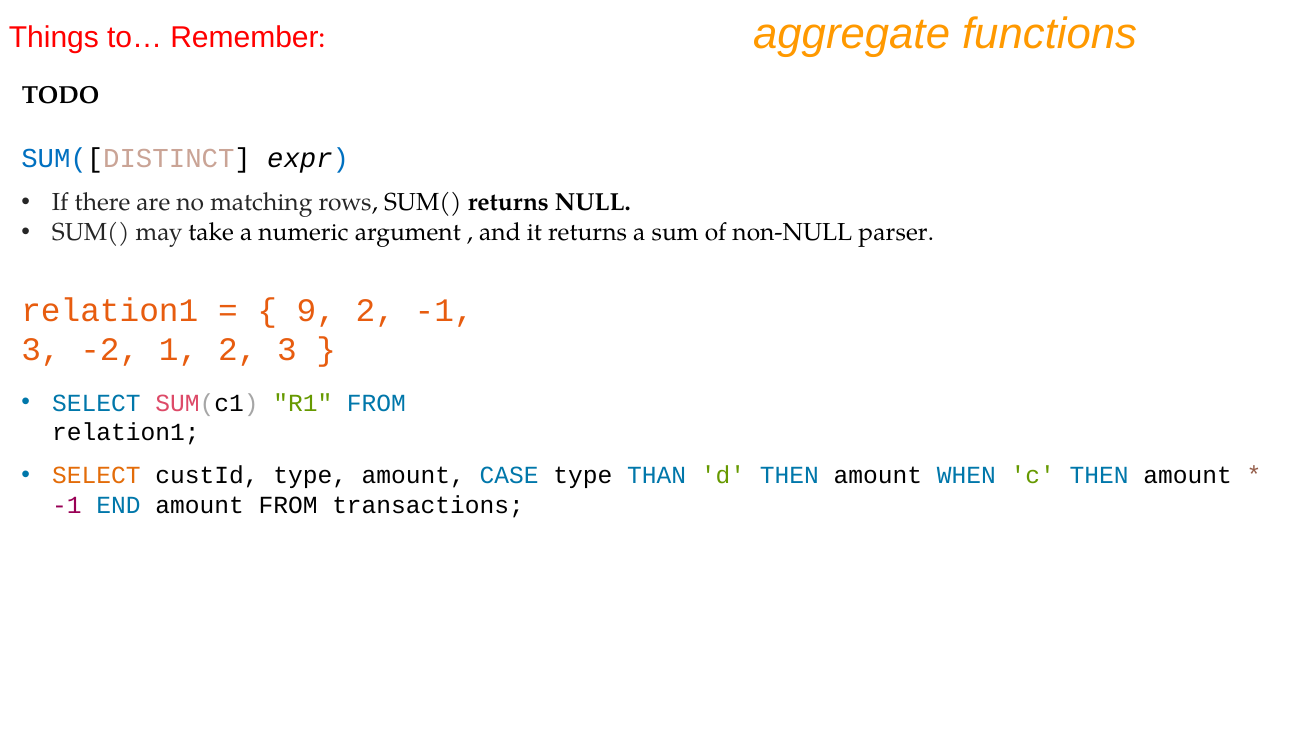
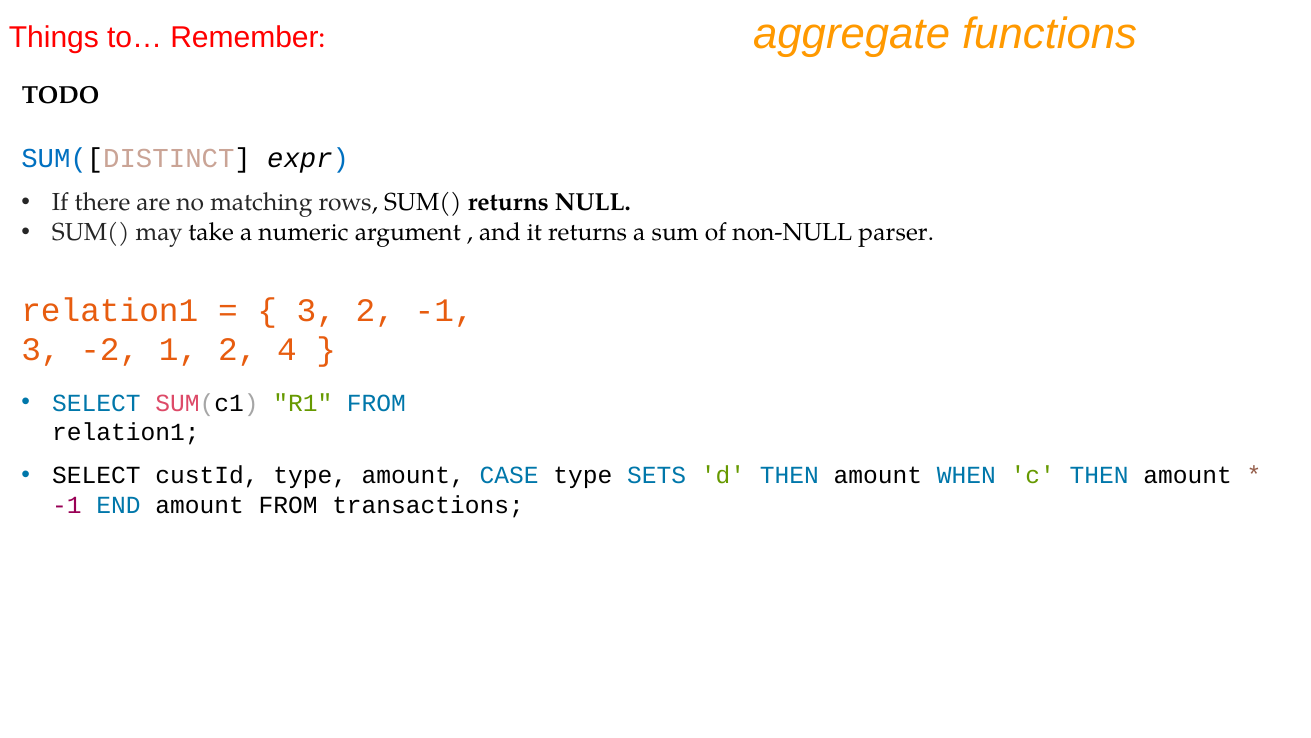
9 at (316, 310): 9 -> 3
2 3: 3 -> 4
SELECT at (96, 475) colour: orange -> black
THAN: THAN -> SETS
